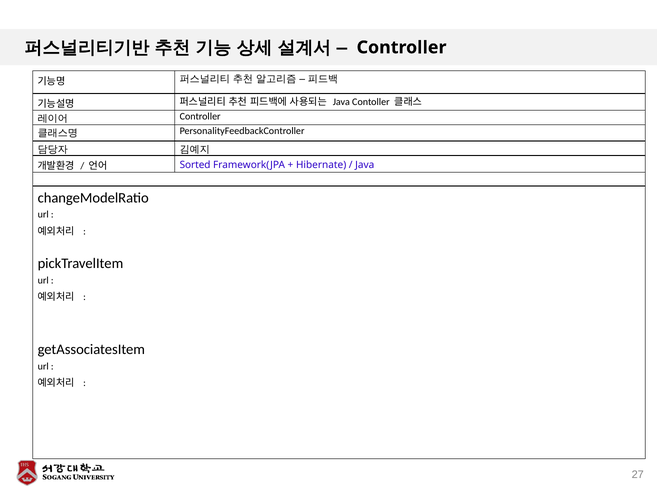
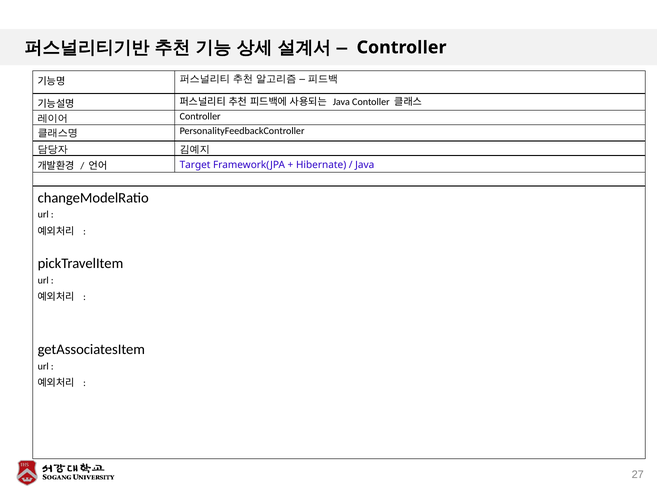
Sorted: Sorted -> Target
